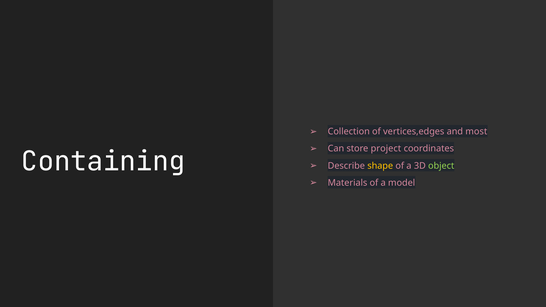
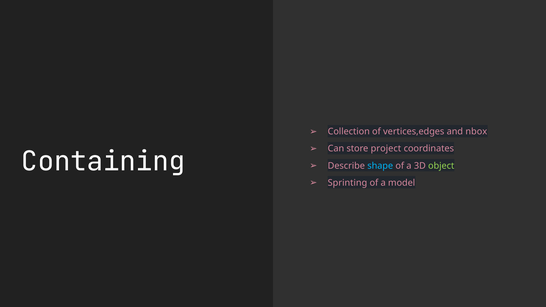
most: most -> nbox
shape colour: yellow -> light blue
Materials: Materials -> Sprinting
